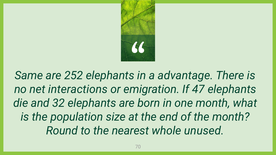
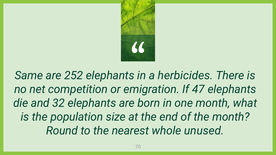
advantage: advantage -> herbicides
interactions: interactions -> competition
